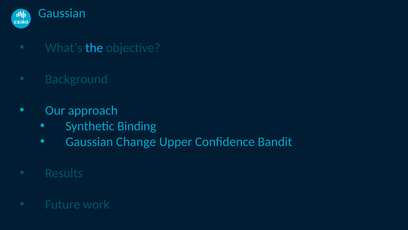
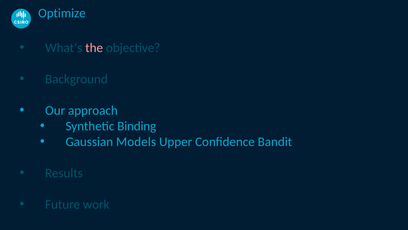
Gaussian at (62, 13): Gaussian -> Optimize
the colour: light blue -> pink
Change: Change -> Models
